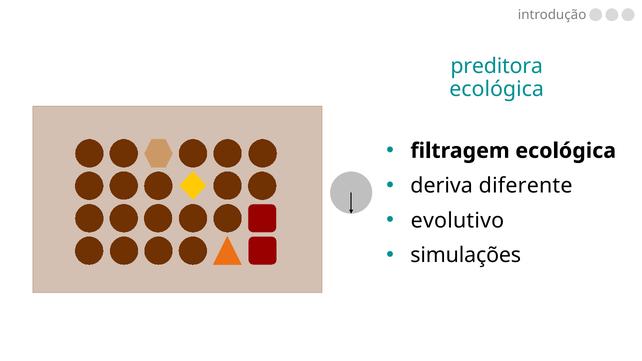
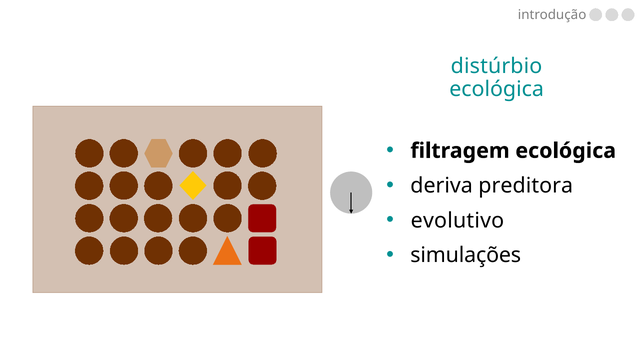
preditora: preditora -> distúrbio
diferente: diferente -> preditora
